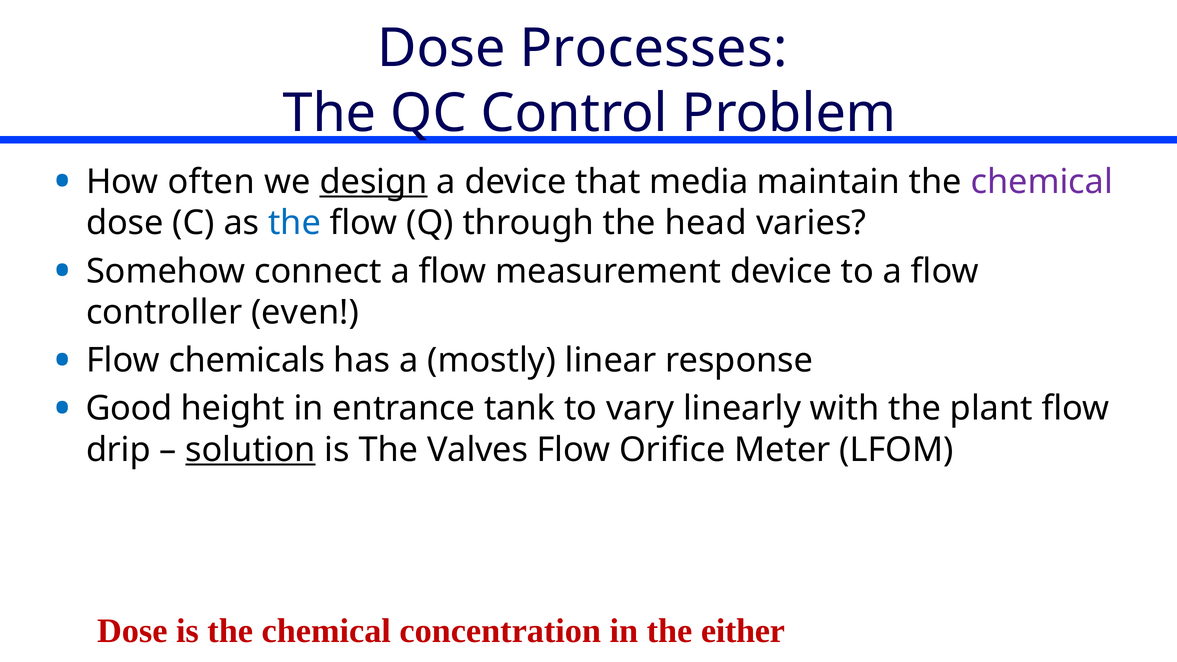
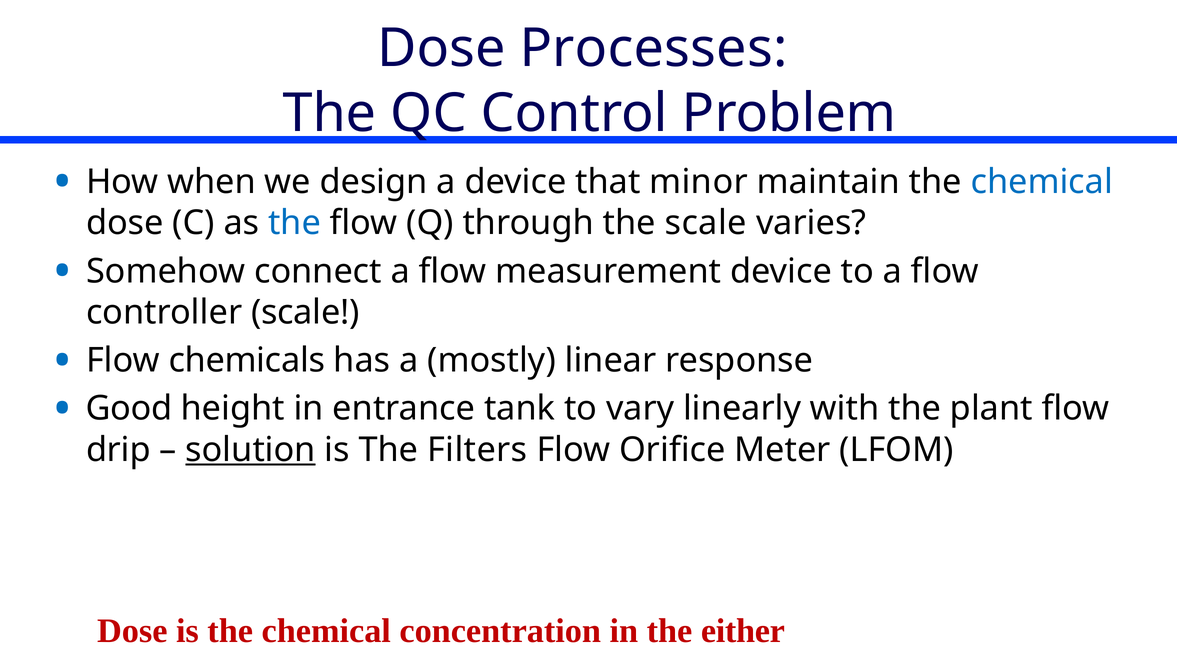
often: often -> when
design underline: present -> none
media: media -> minor
chemical at (1042, 182) colour: purple -> blue
the head: head -> scale
controller even: even -> scale
Valves: Valves -> Filters
